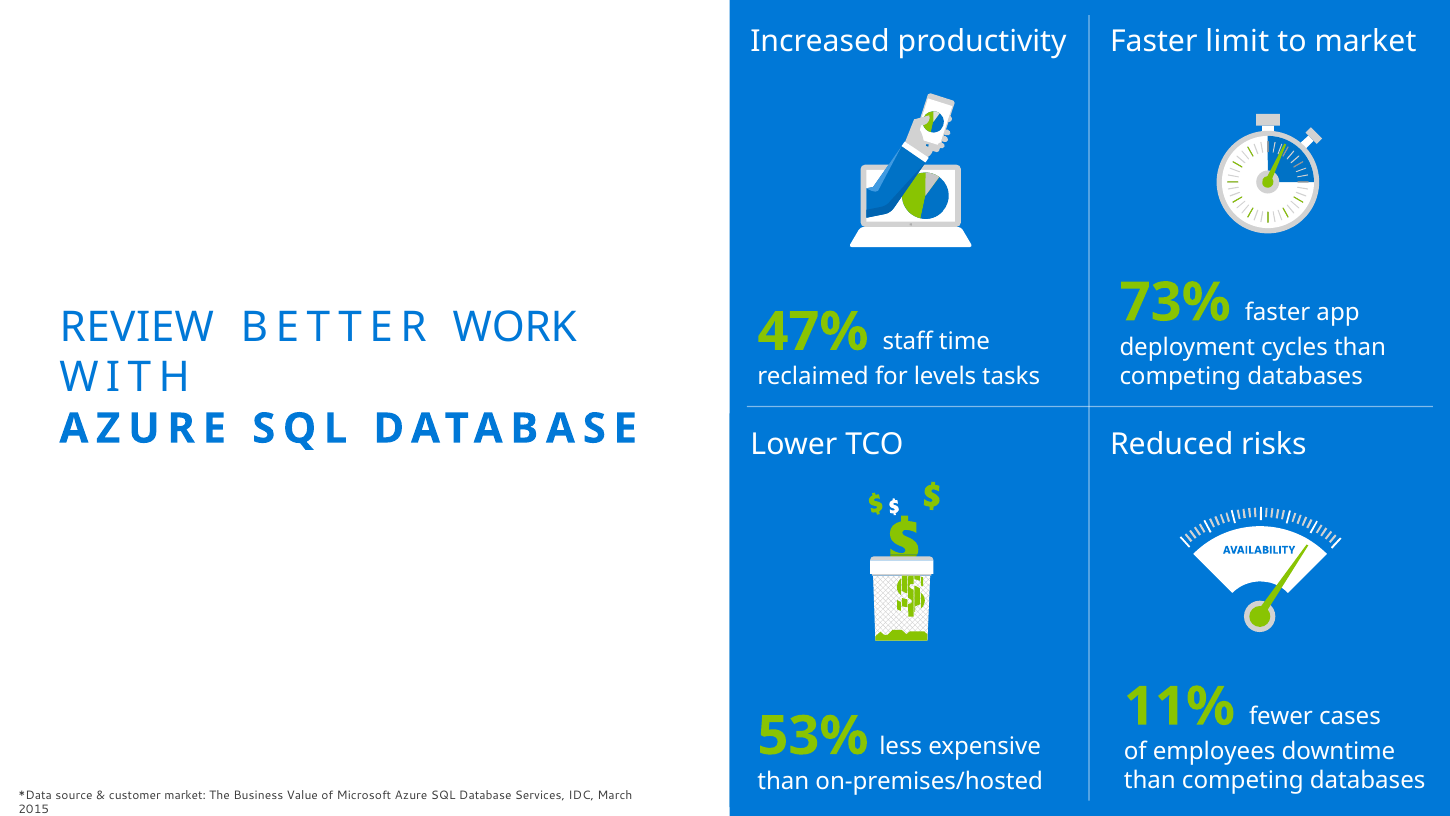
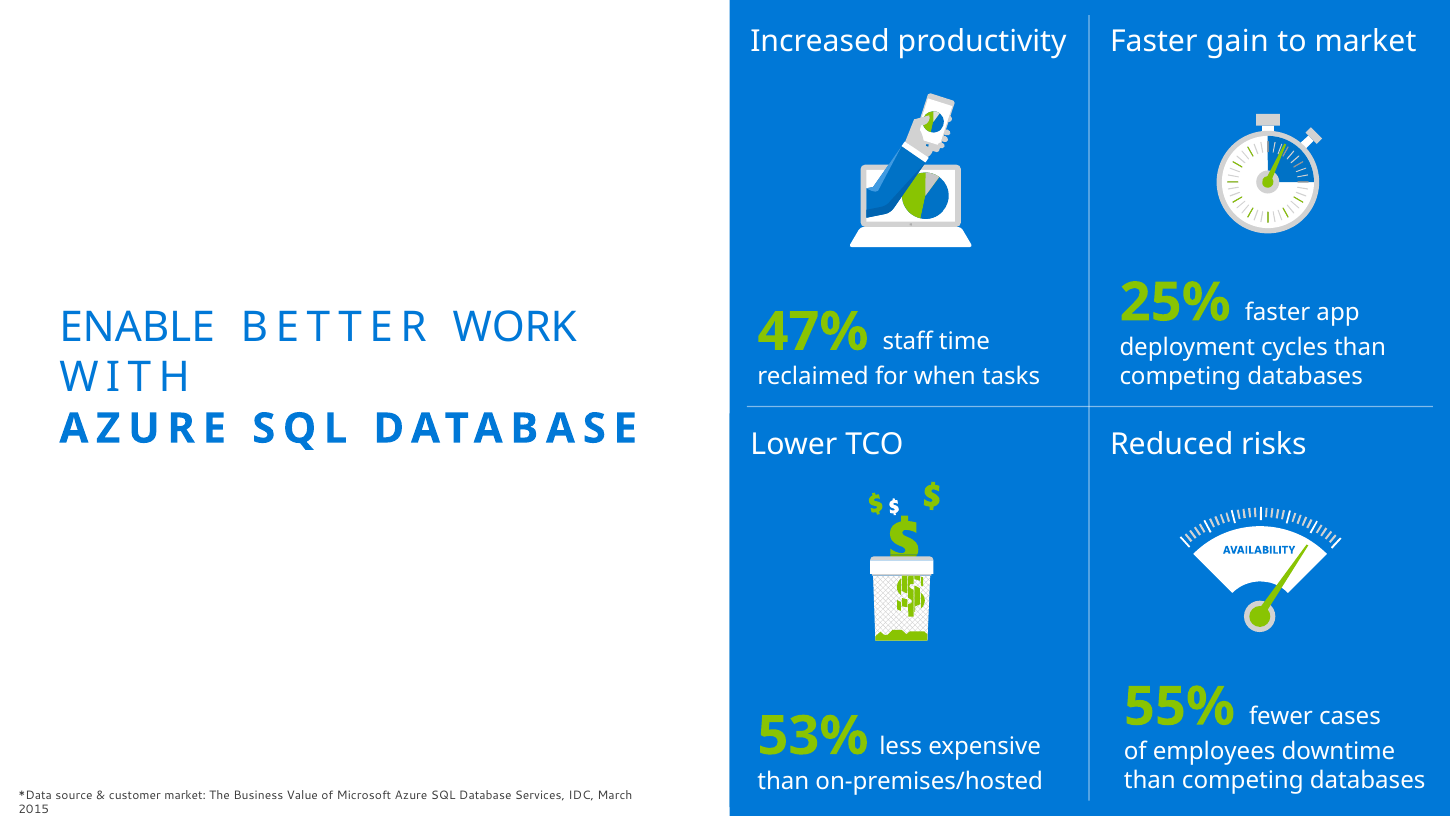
limit: limit -> gain
73%: 73% -> 25%
REVIEW: REVIEW -> ENABLE
levels: levels -> when
11%: 11% -> 55%
